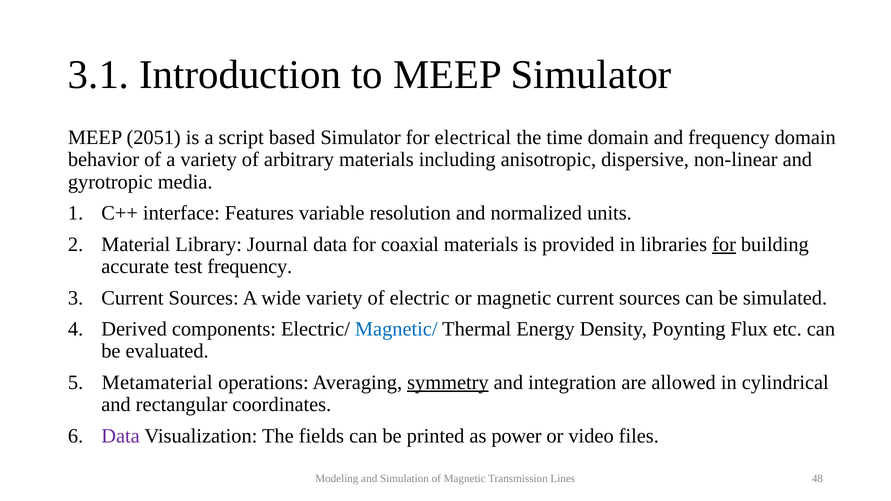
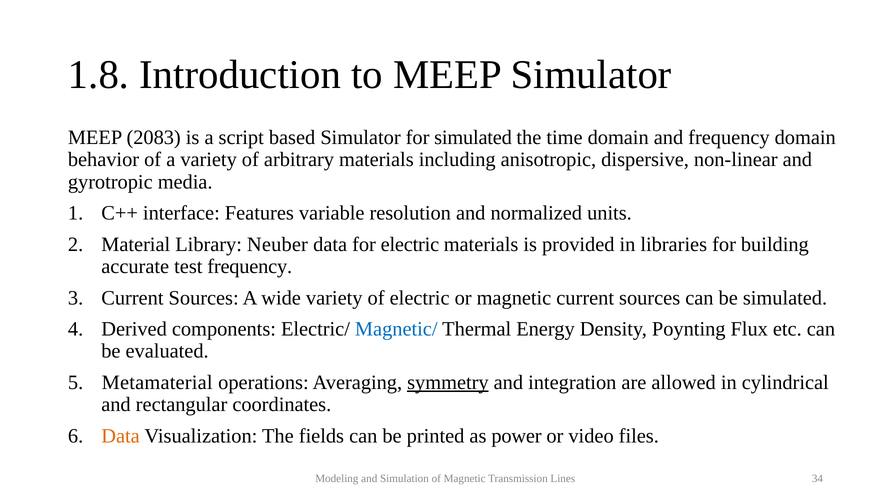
3.1: 3.1 -> 1.8
2051: 2051 -> 2083
for electrical: electrical -> simulated
Journal: Journal -> Neuber
for coaxial: coaxial -> electric
for at (724, 245) underline: present -> none
Data at (121, 436) colour: purple -> orange
48: 48 -> 34
